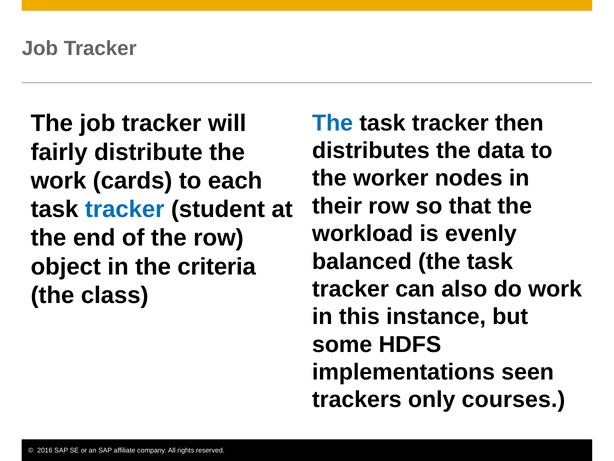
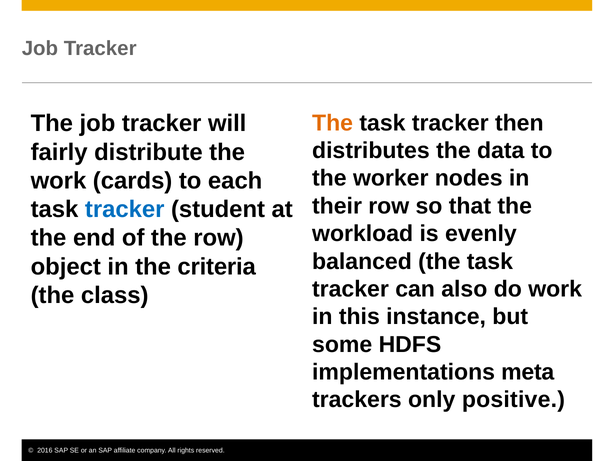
The at (333, 123) colour: blue -> orange
seen: seen -> meta
courses: courses -> positive
